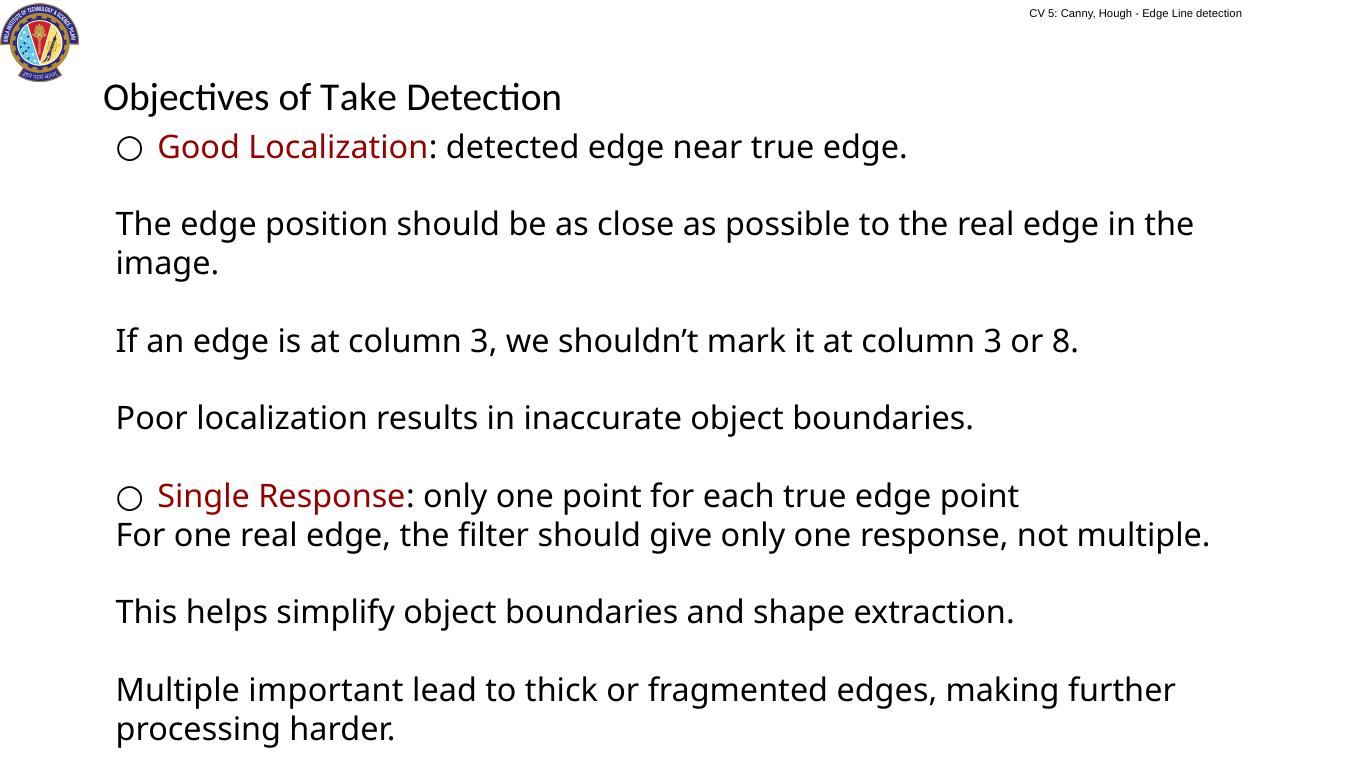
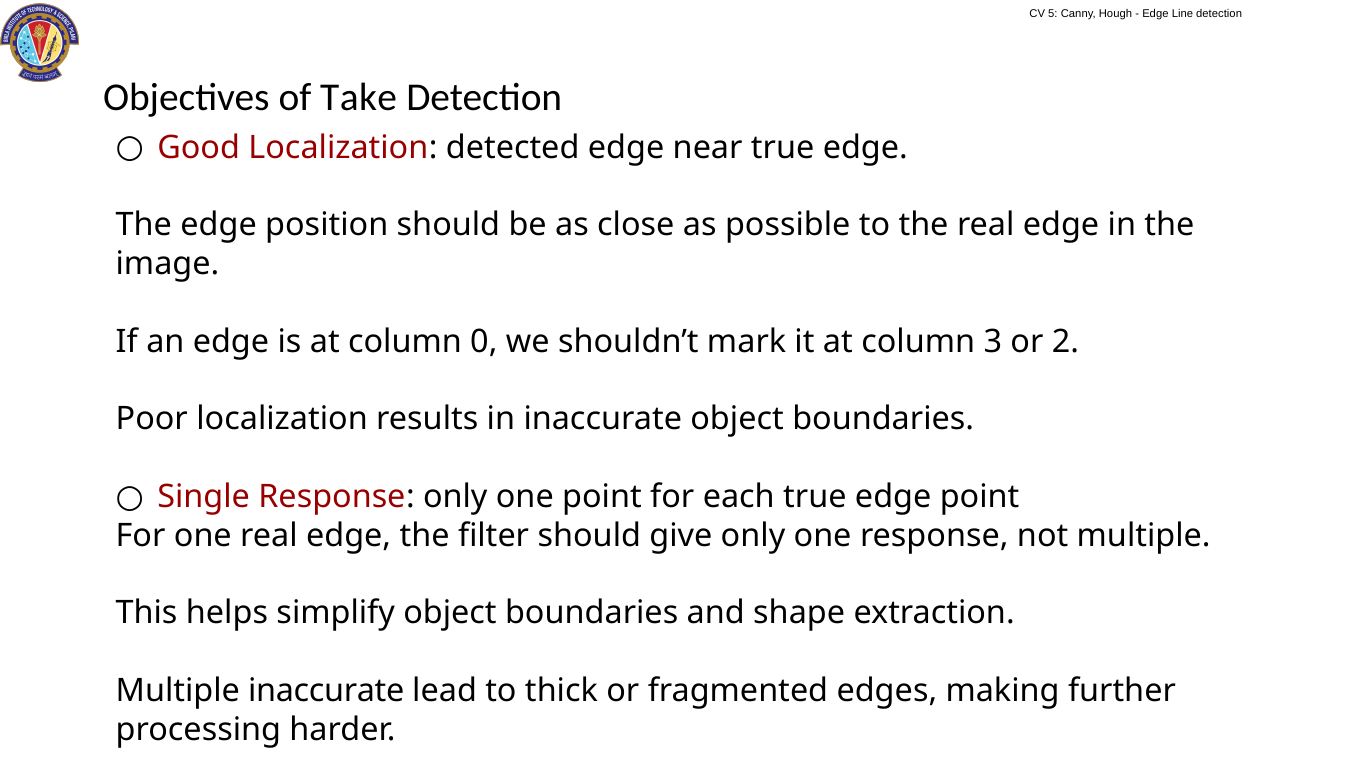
is at column 3: 3 -> 0
8: 8 -> 2
Multiple important: important -> inaccurate
